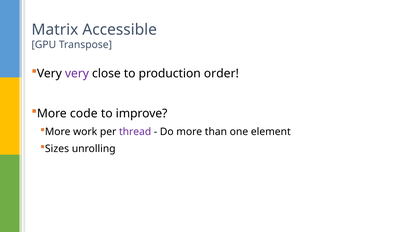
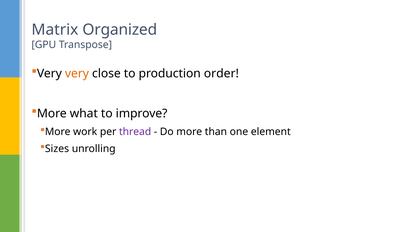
Accessible: Accessible -> Organized
very at (77, 73) colour: purple -> orange
code: code -> what
